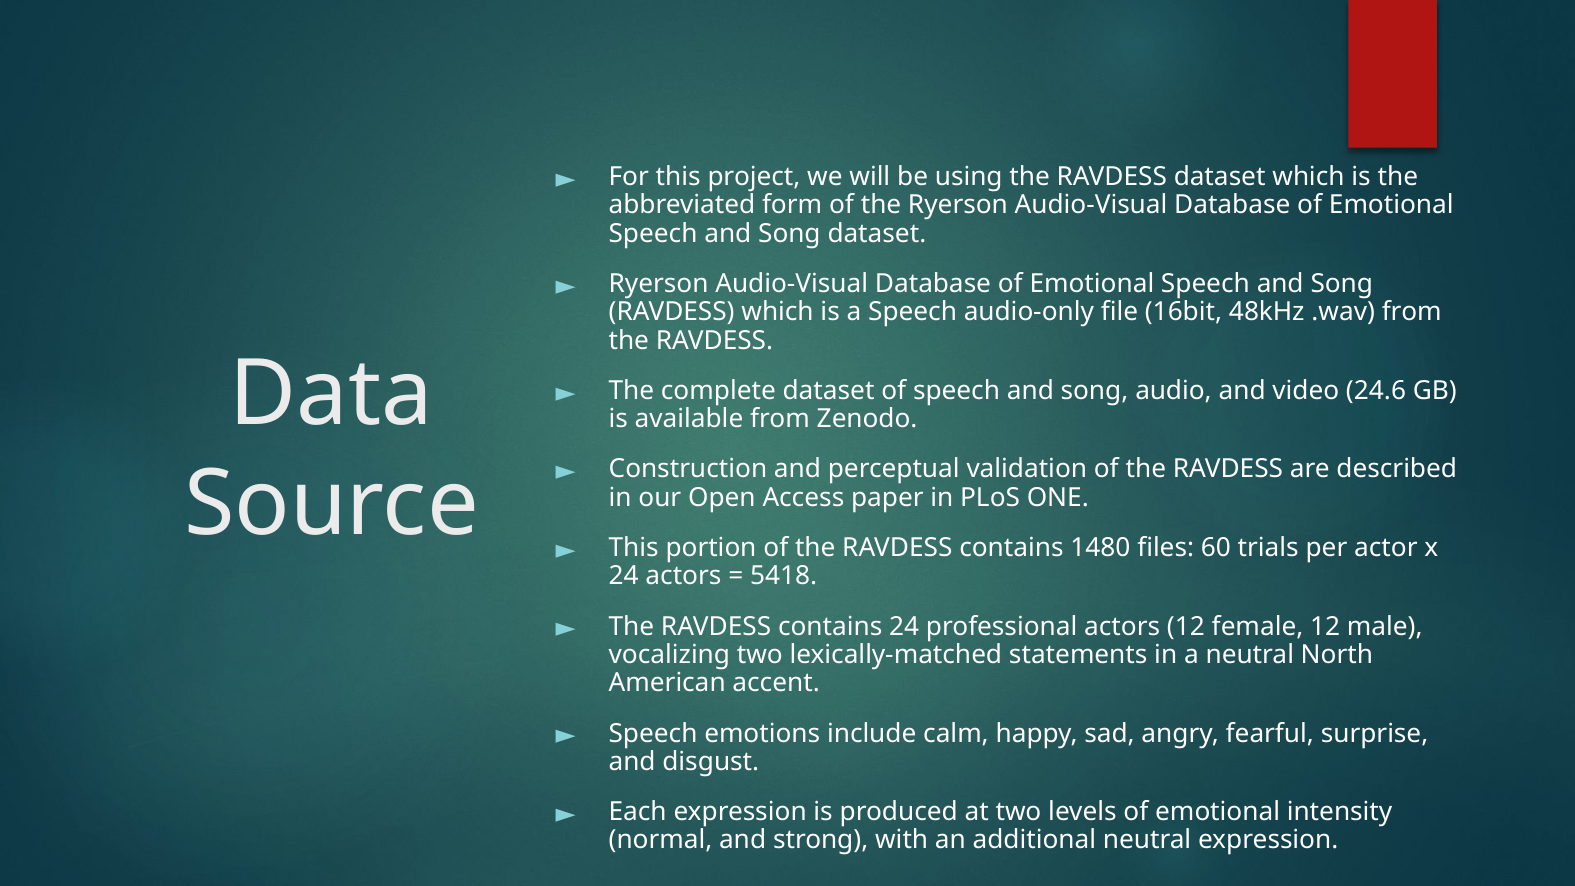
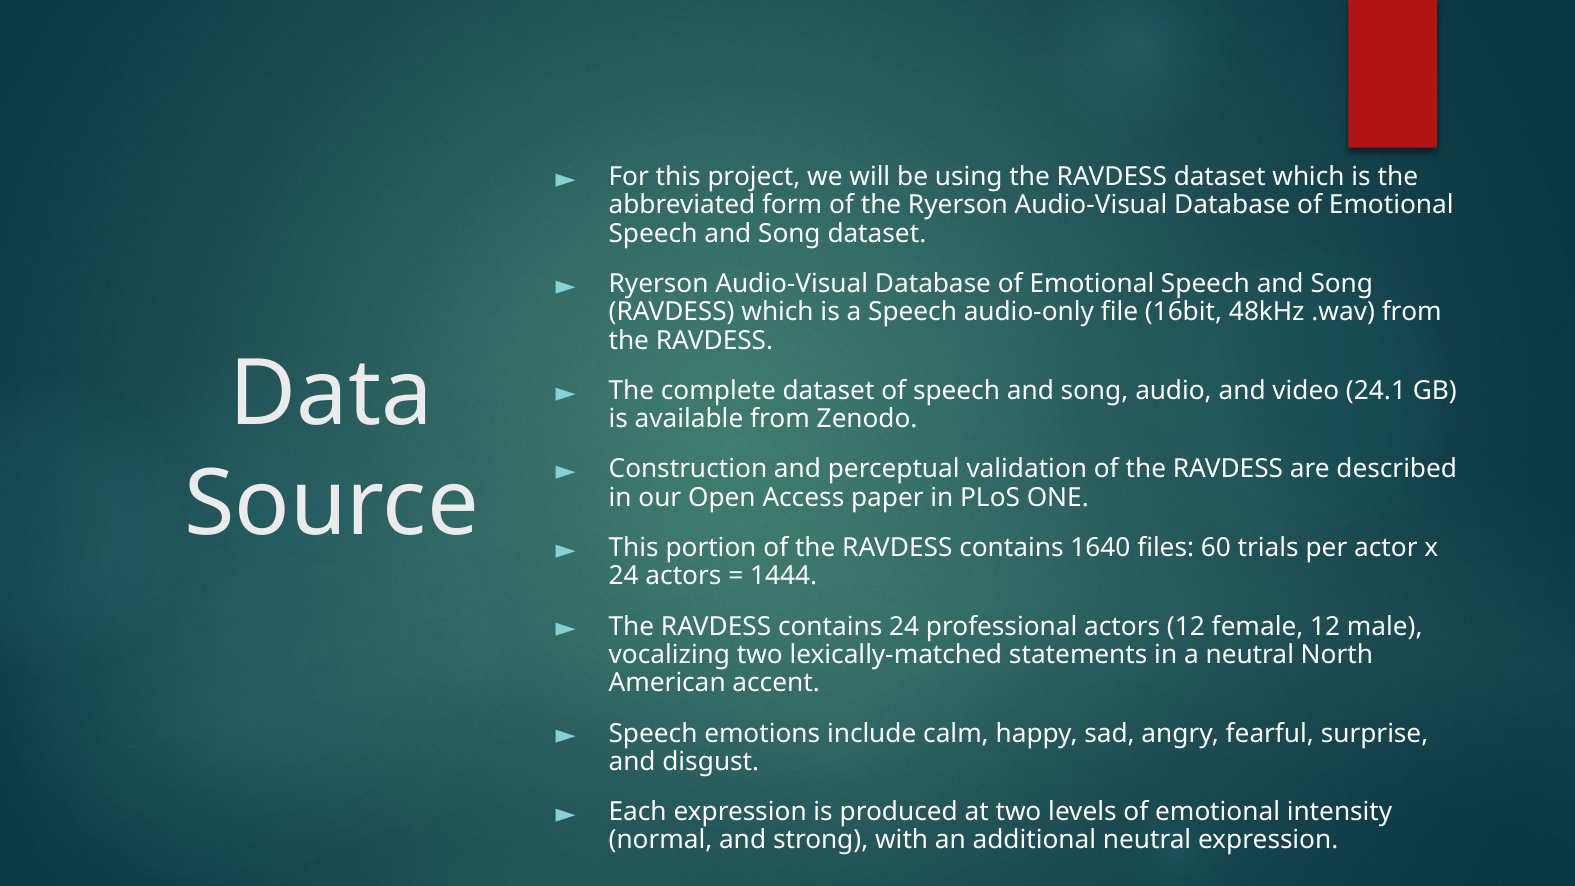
24.6: 24.6 -> 24.1
1480: 1480 -> 1640
5418: 5418 -> 1444
